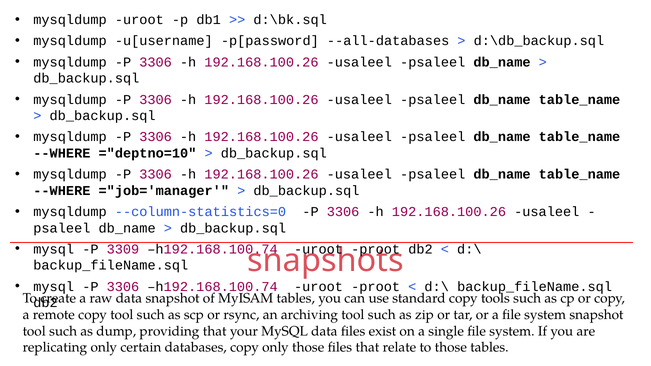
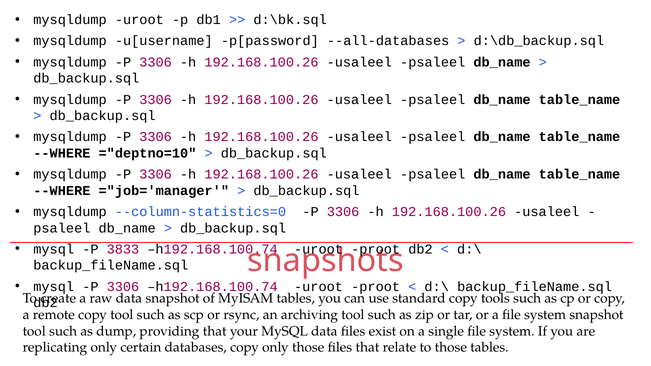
3309: 3309 -> 3833
